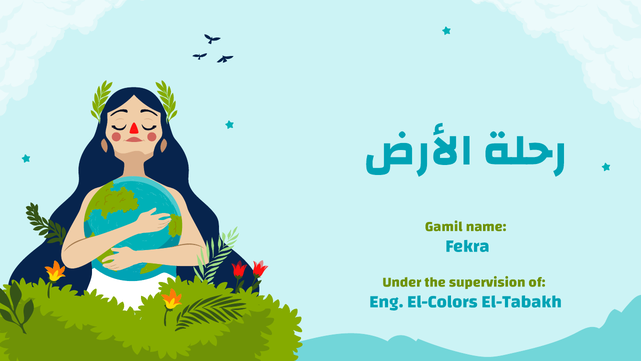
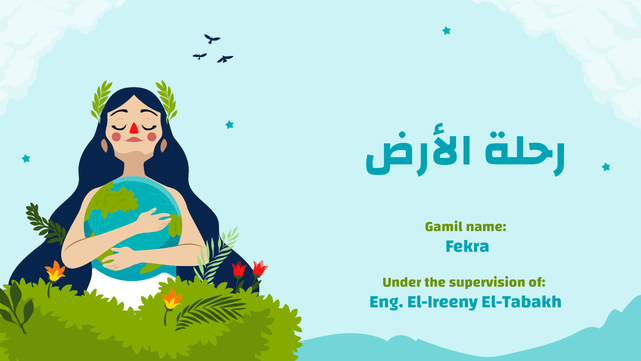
El-Colors: El-Colors -> El-Ireeny
